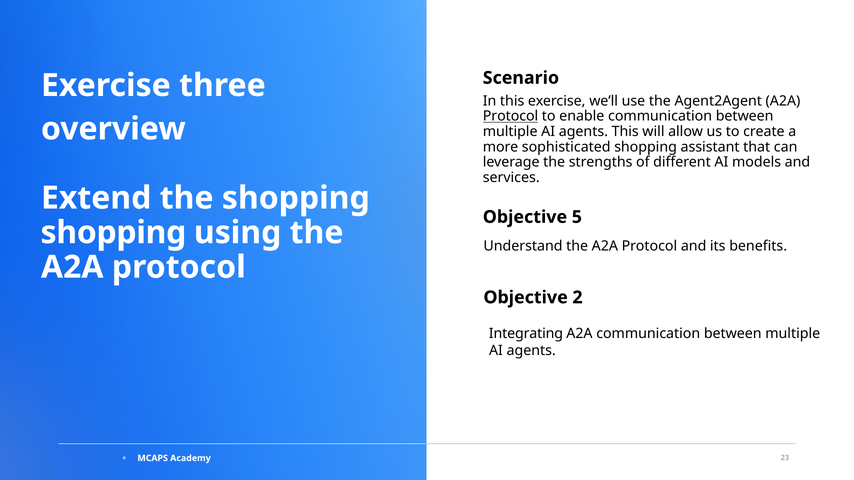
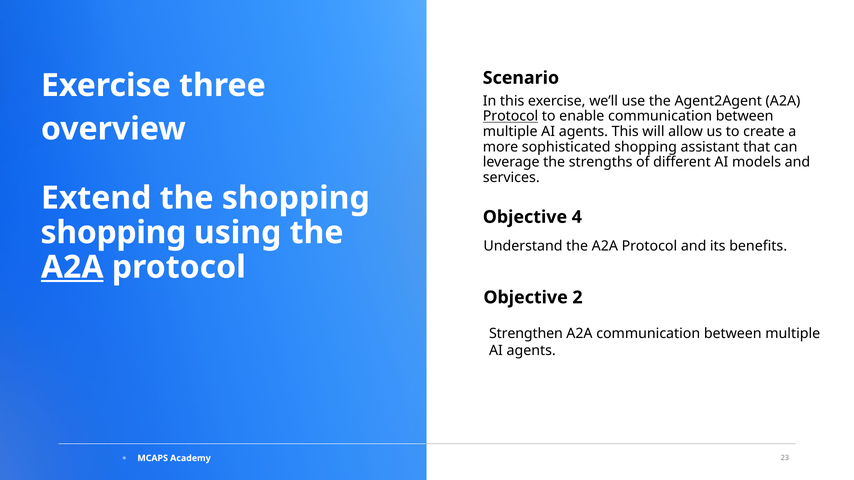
5: 5 -> 4
A2A at (72, 267) underline: none -> present
Integrating: Integrating -> Strengthen
